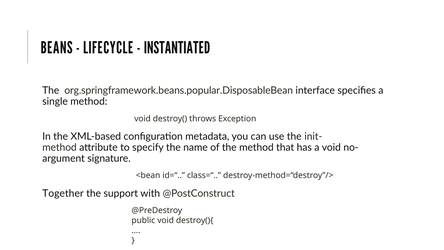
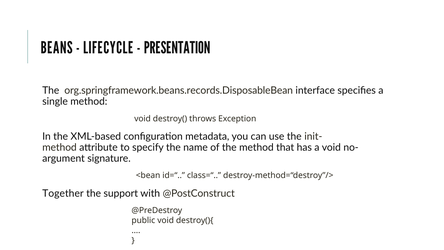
INSTANTIATED: INSTANTIATED -> PRESENTATION
org.springframework.beans.popular.DisposableBean: org.springframework.beans.popular.DisposableBean -> org.springframework.beans.records.DisposableBean
